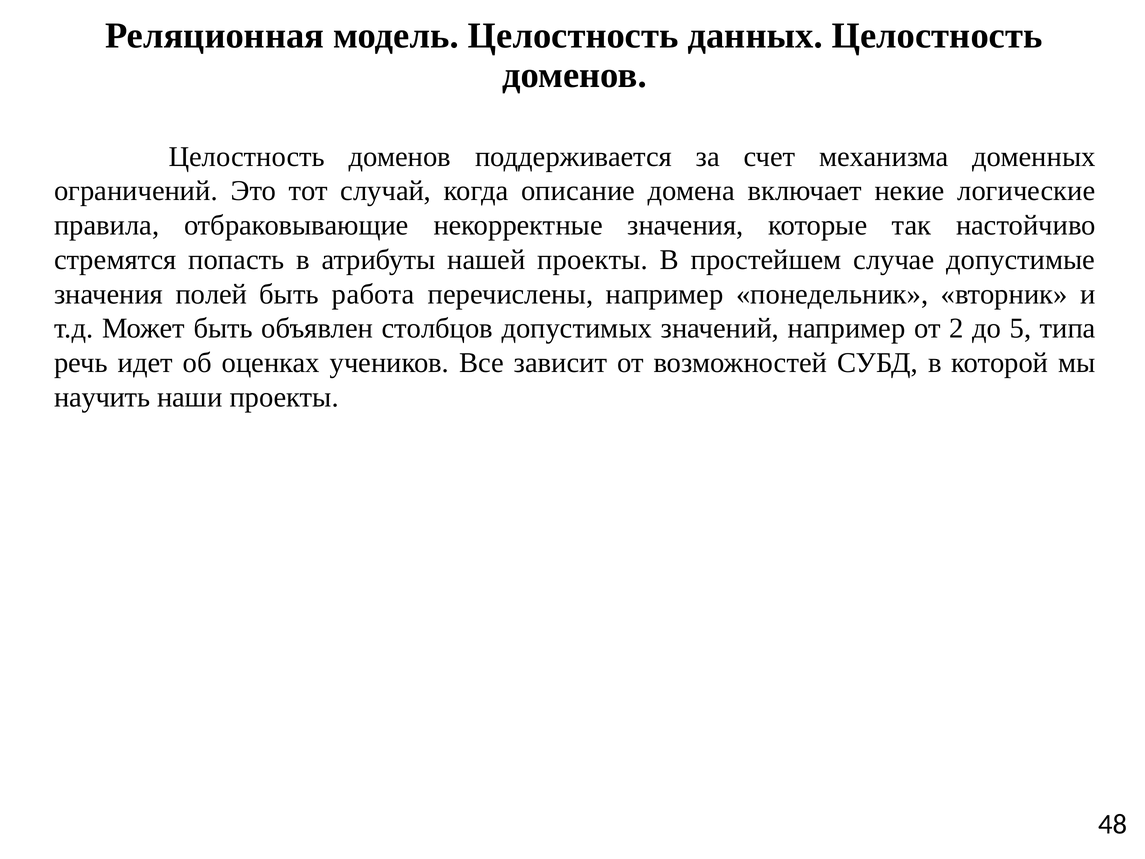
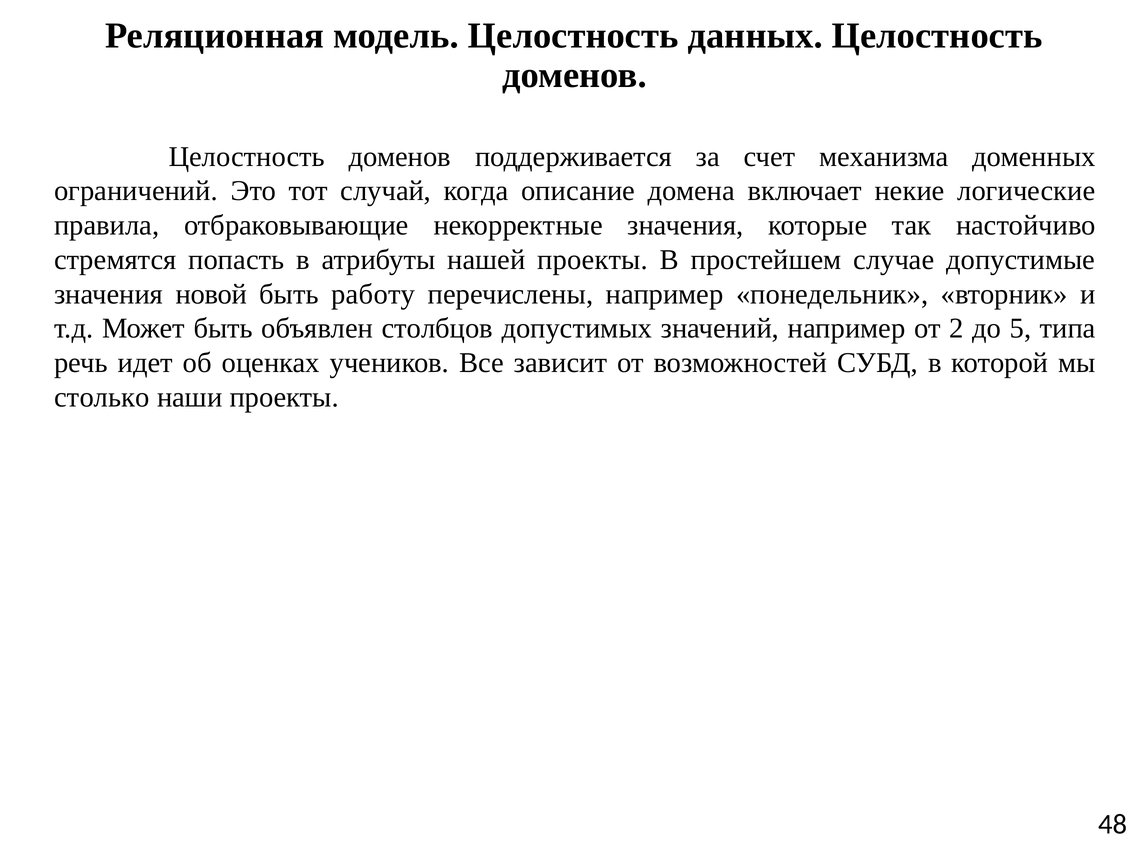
полей: полей -> новой
работа: работа -> работу
научить: научить -> столько
